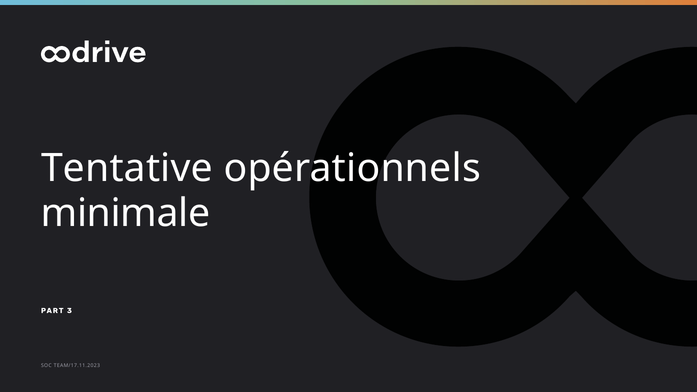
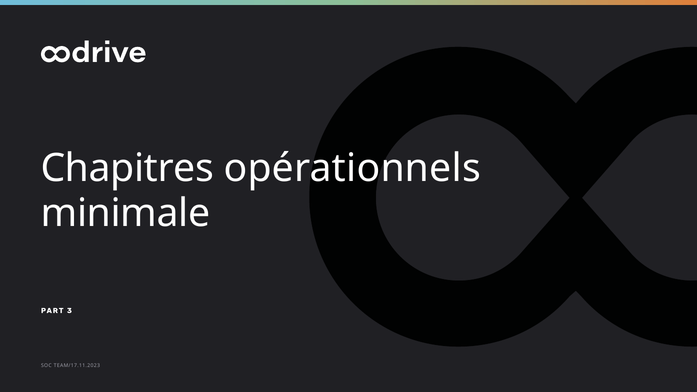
Tentative: Tentative -> Chapitres
